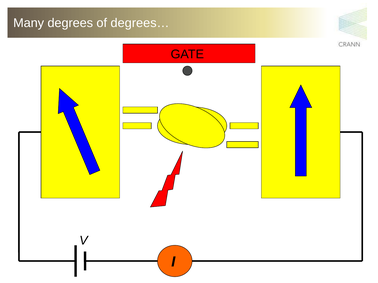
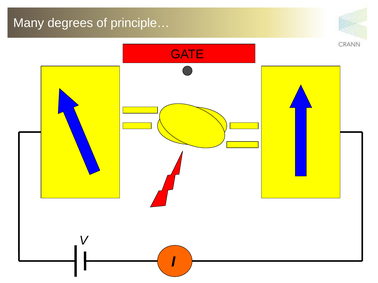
degrees…: degrees… -> principle…
